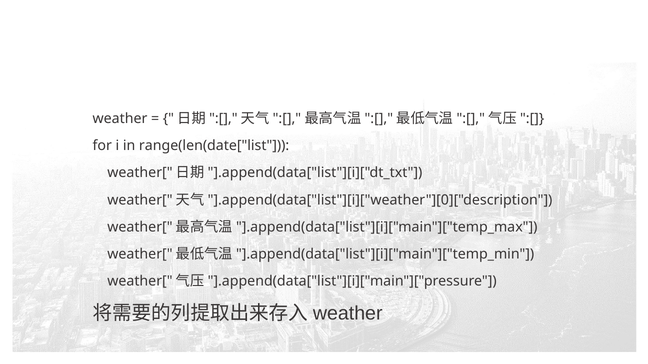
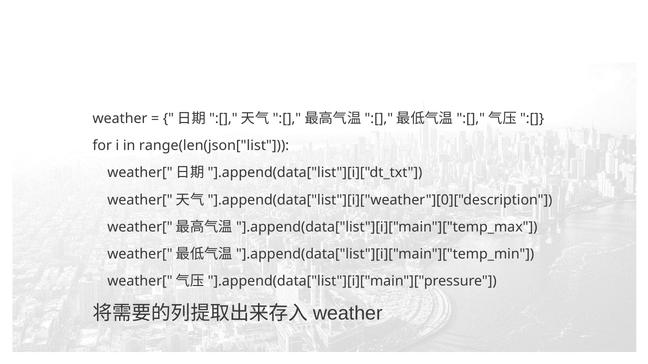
range(len(date["list: range(len(date["list -> range(len(json["list
